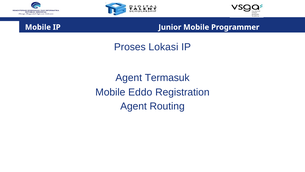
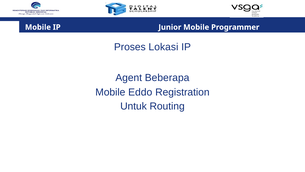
Termasuk: Termasuk -> Beberapa
Agent at (134, 106): Agent -> Untuk
